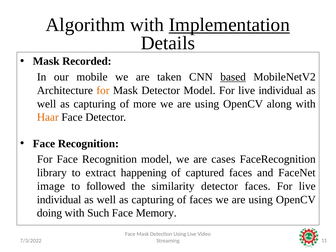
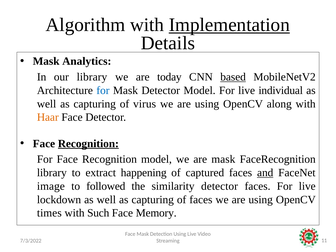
Recorded: Recorded -> Analytics
our mobile: mobile -> library
taken: taken -> today
for at (103, 90) colour: orange -> blue
more: more -> virus
Recognition at (88, 144) underline: none -> present
are cases: cases -> mask
and underline: none -> present
individual at (59, 200): individual -> lockdown
doing: doing -> times
